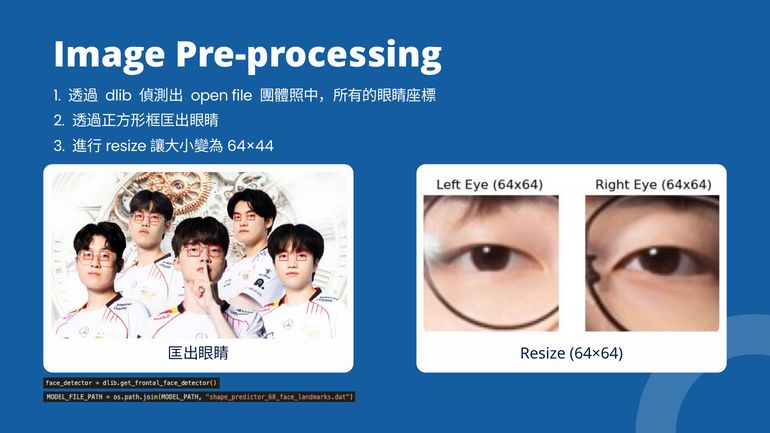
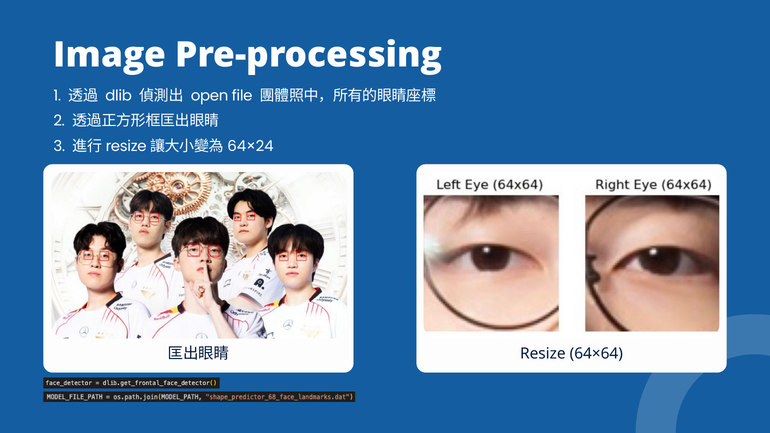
64×44: 64×44 -> 64×24
